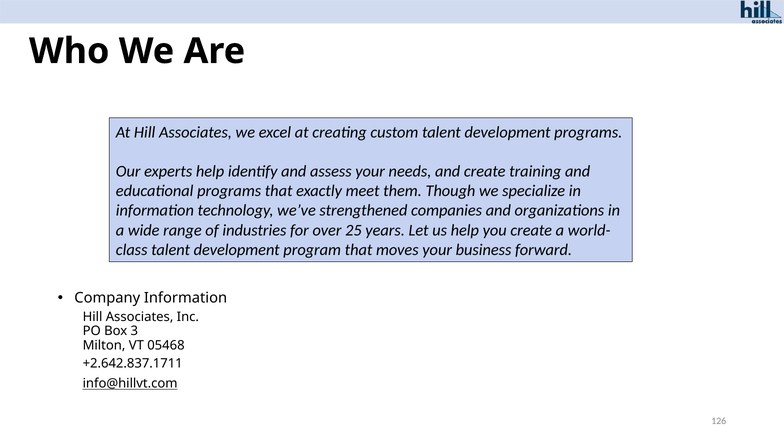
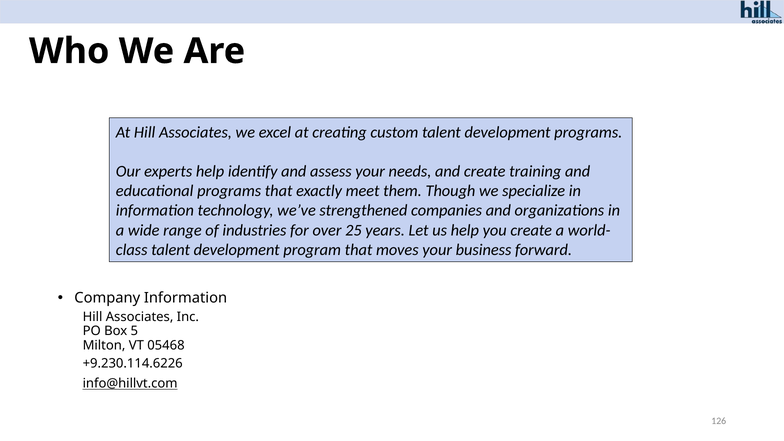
3: 3 -> 5
+2.642.837.1711: +2.642.837.1711 -> +9.230.114.6226
